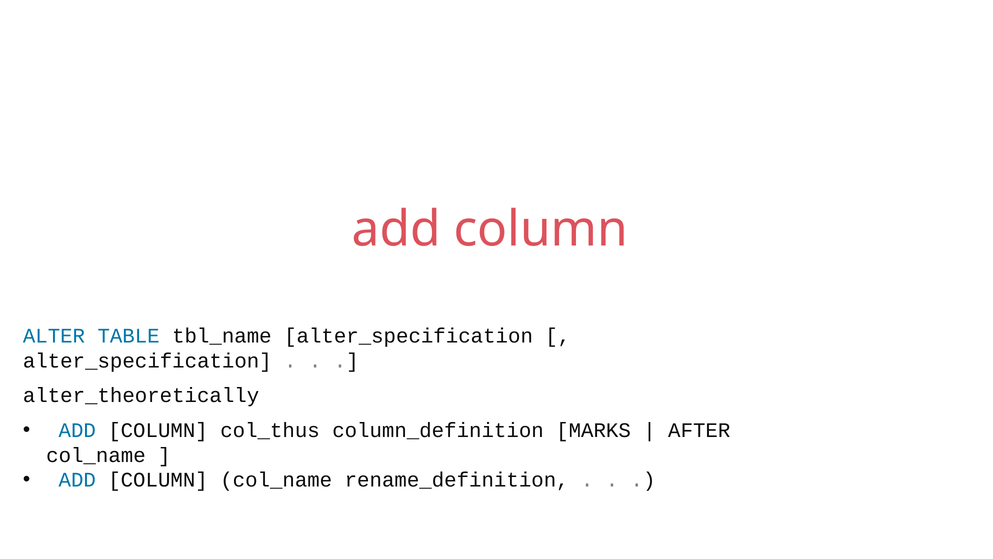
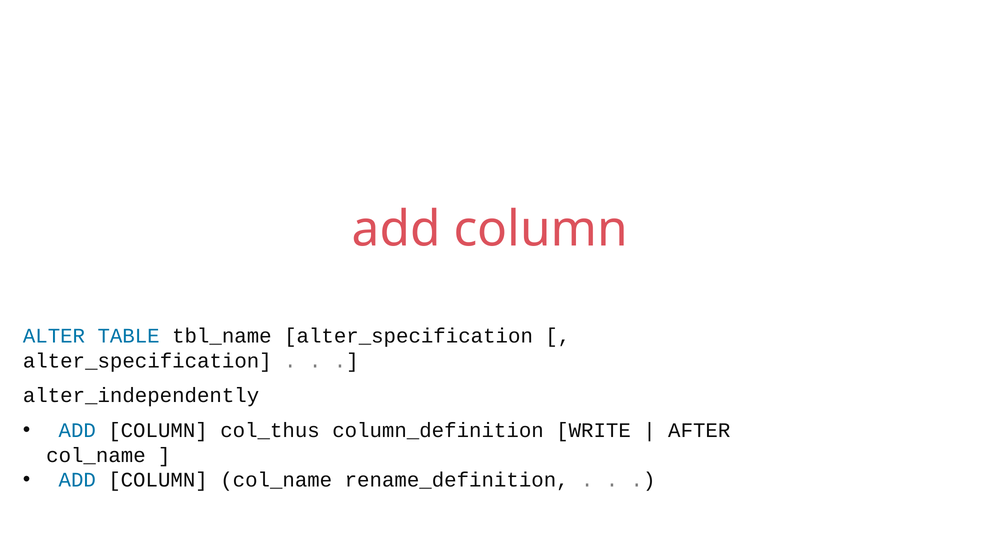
alter_theoretically: alter_theoretically -> alter_independently
MARKS: MARKS -> WRITE
